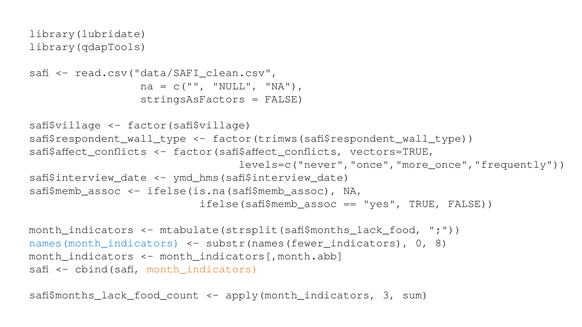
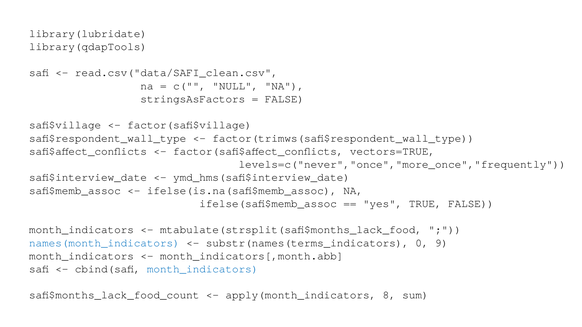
substr(names(fewer_indicators: substr(names(fewer_indicators -> substr(names(terms_indicators
8: 8 -> 9
month_indicators at (203, 269) colour: orange -> blue
3: 3 -> 8
